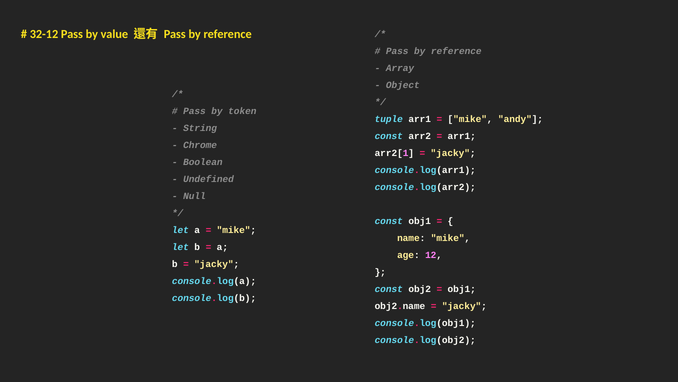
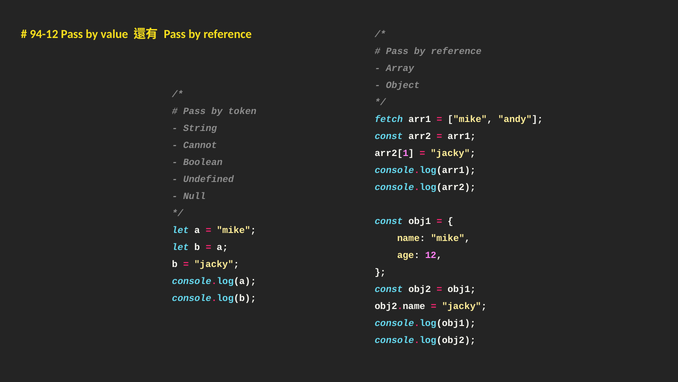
32-12: 32-12 -> 94-12
tuple: tuple -> fetch
Chrome: Chrome -> Cannot
